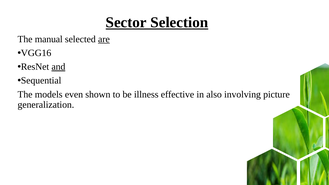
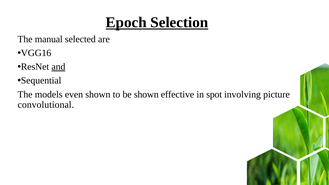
Sector: Sector -> Epoch
are underline: present -> none
be illness: illness -> shown
also: also -> spot
generalization: generalization -> convolutional
